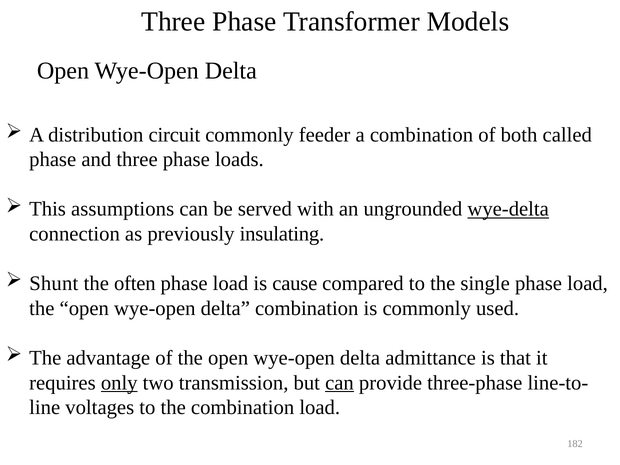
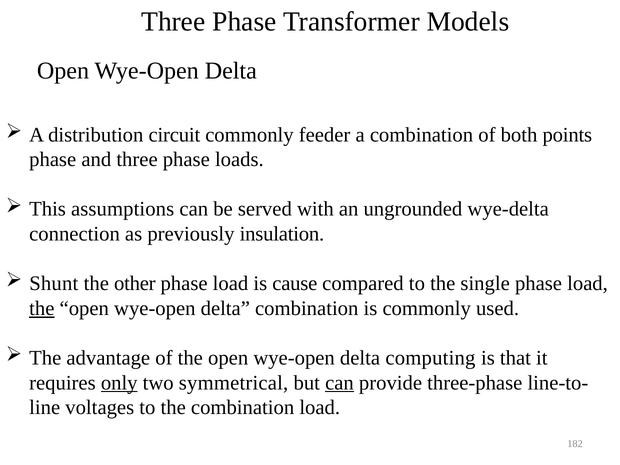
called: called -> points
wye-delta underline: present -> none
insulating: insulating -> insulation
often: often -> other
the at (42, 308) underline: none -> present
admittance: admittance -> computing
transmission: transmission -> symmetrical
